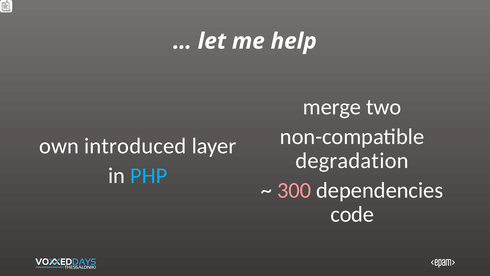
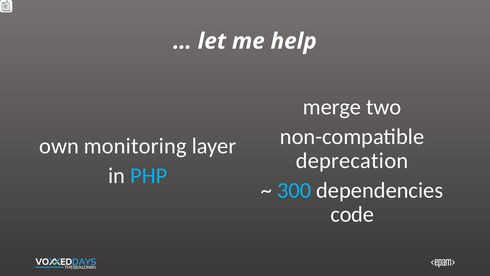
introduced: introduced -> monitoring
degradation: degradation -> deprecation
300 colour: pink -> light blue
